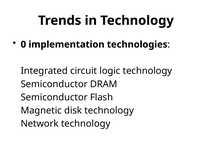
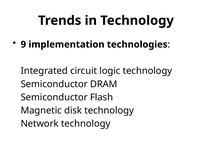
0: 0 -> 9
